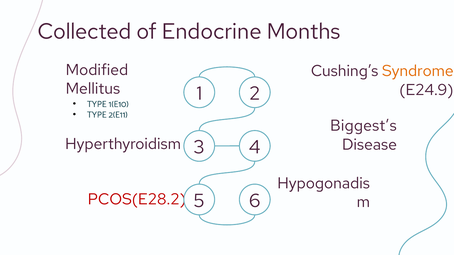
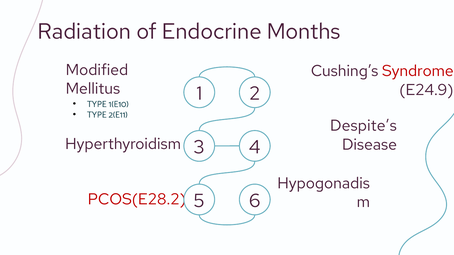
Collected: Collected -> Radiation
Syndrome colour: orange -> red
Biggest’s: Biggest’s -> Despite’s
